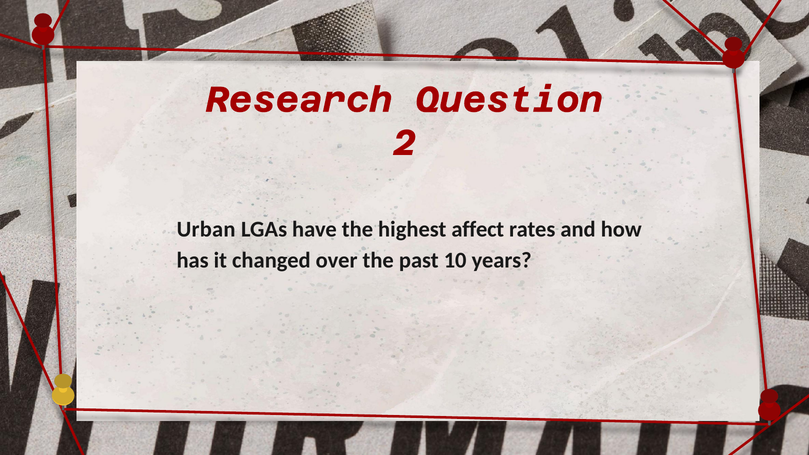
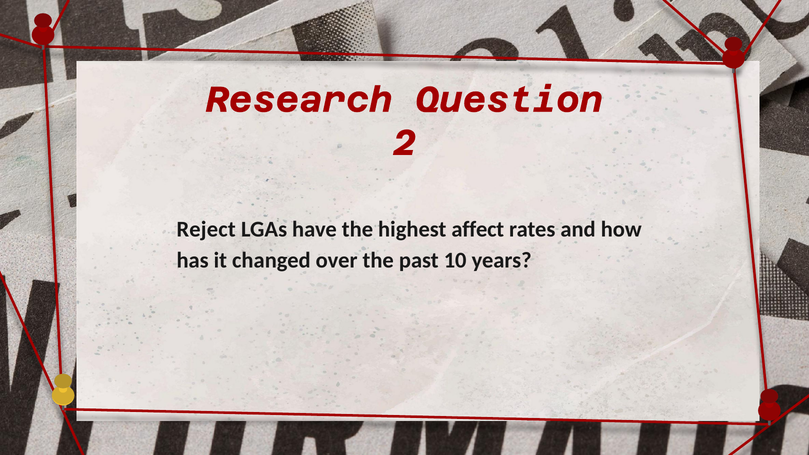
Urban: Urban -> Reject
